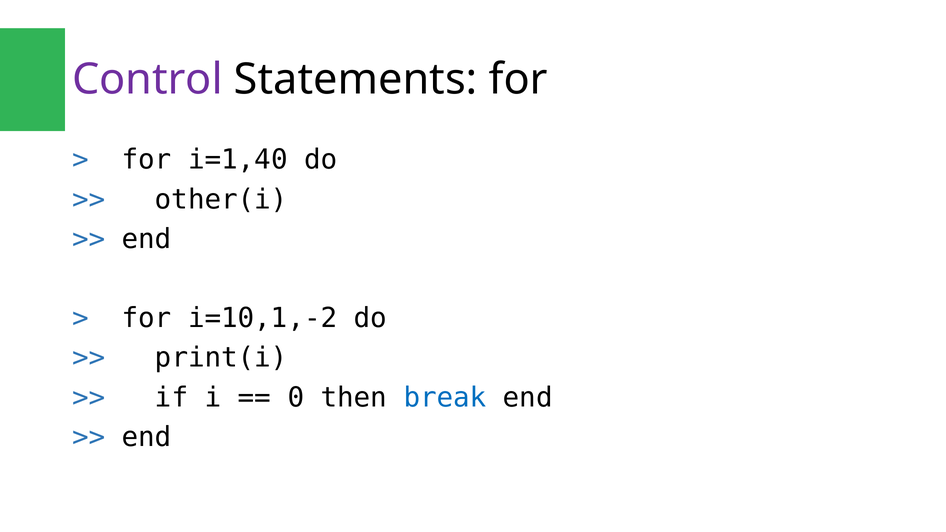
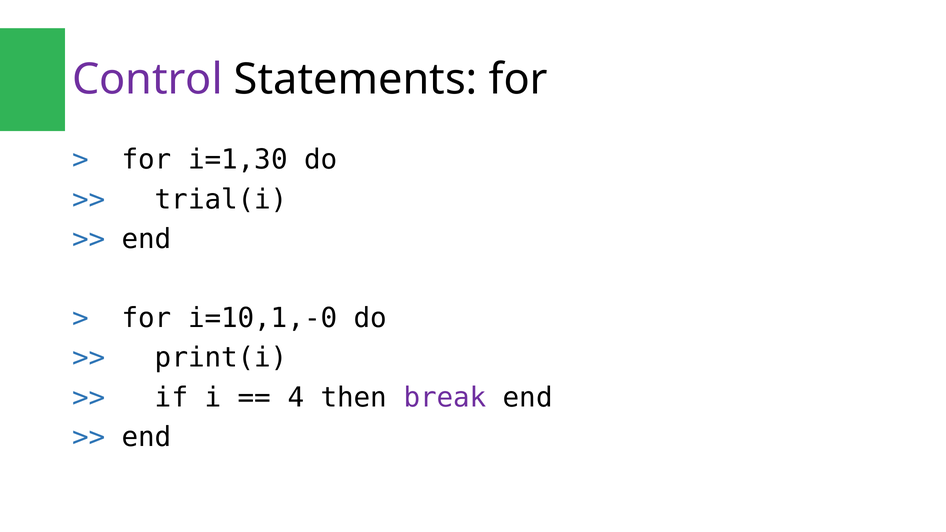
i=1,40: i=1,40 -> i=1,30
other(i: other(i -> trial(i
i=10,1,-2: i=10,1,-2 -> i=10,1,-0
0: 0 -> 4
break colour: blue -> purple
